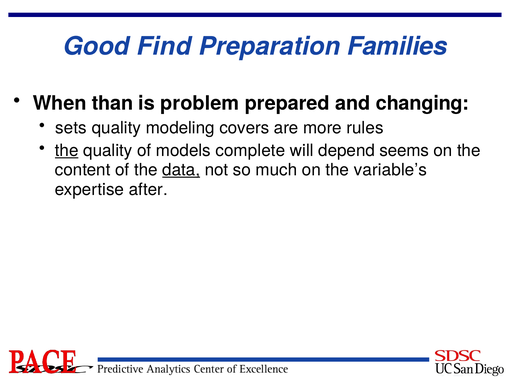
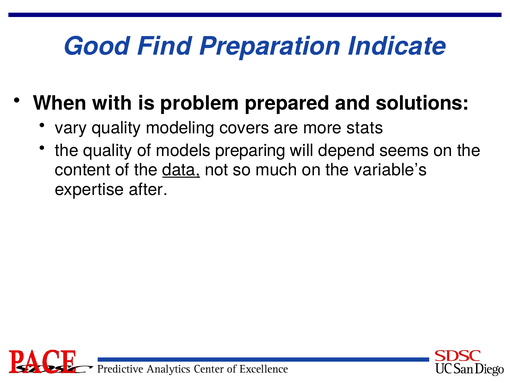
Families: Families -> Indicate
than: than -> with
changing: changing -> solutions
sets: sets -> vary
rules: rules -> stats
the at (67, 150) underline: present -> none
complete: complete -> preparing
